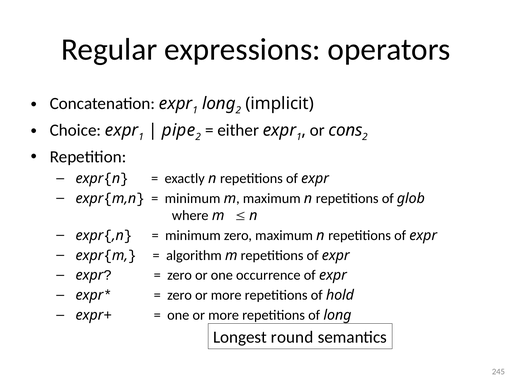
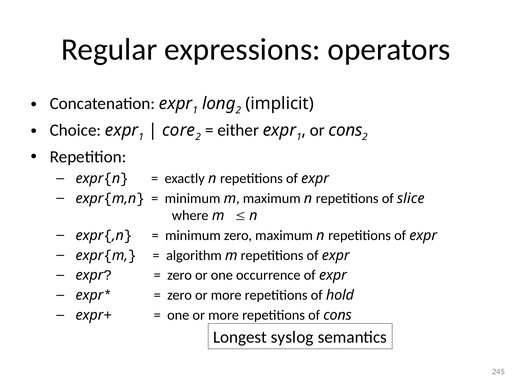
pipe: pipe -> core
glob: glob -> slice
of long: long -> cons
round: round -> syslog
